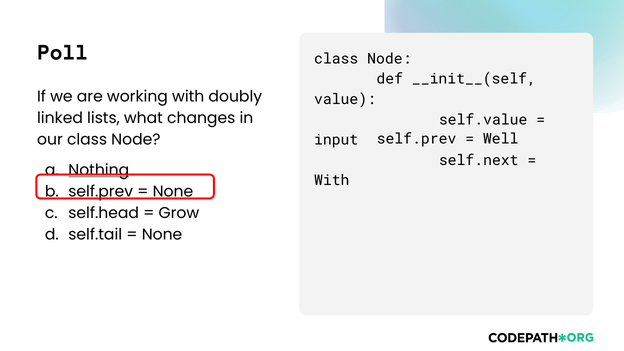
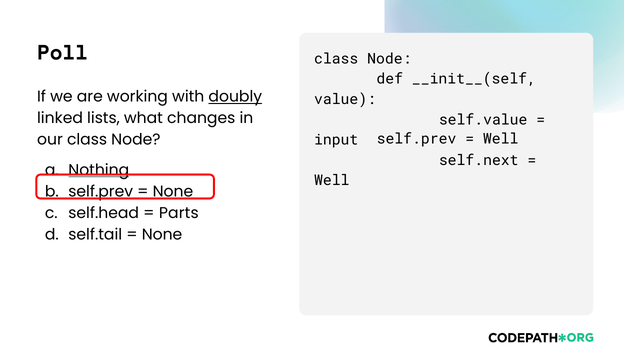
doubly underline: none -> present
With at (332, 181): With -> Well
Grow: Grow -> Parts
